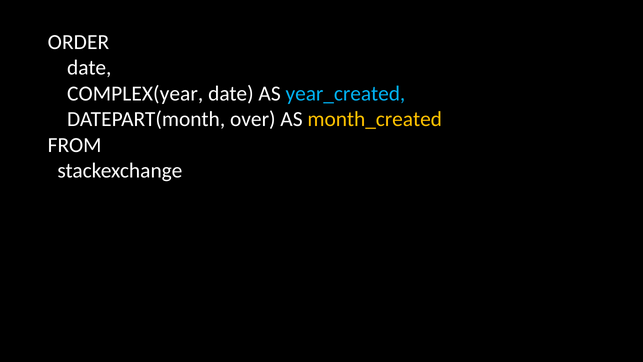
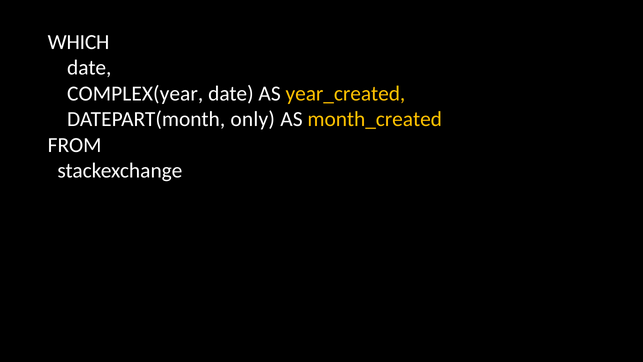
ORDER: ORDER -> WHICH
year_created colour: light blue -> yellow
over: over -> only
